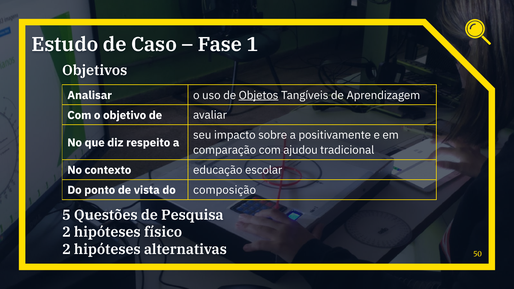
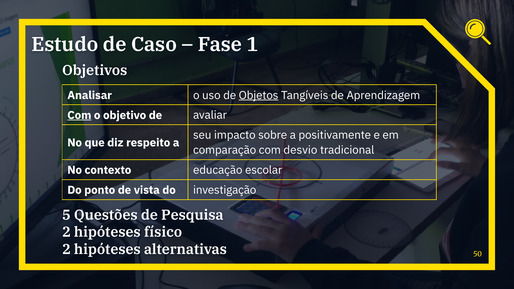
Com at (79, 115) underline: none -> present
ajudou: ajudou -> desvio
composição: composição -> investigação
